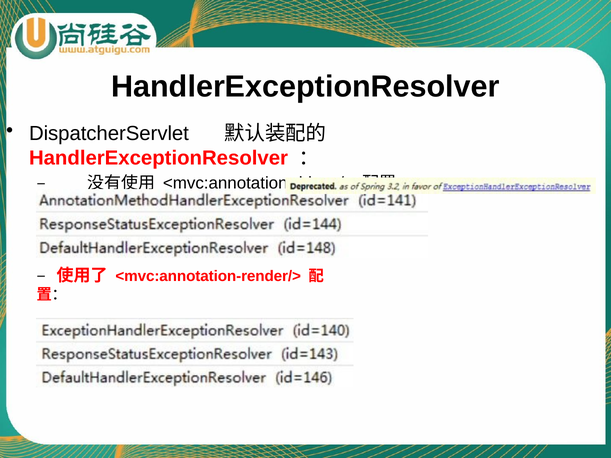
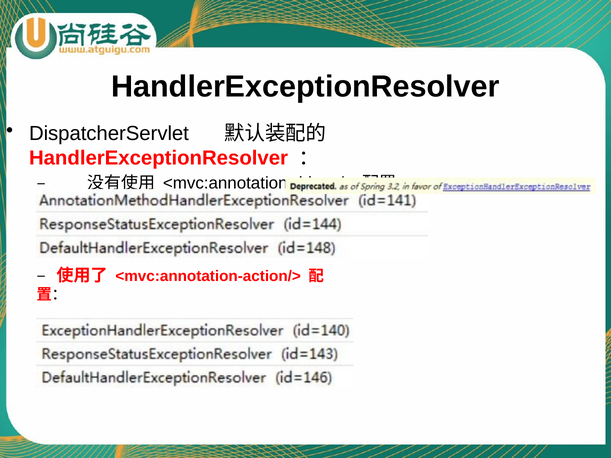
<mvc:annotation-render/>: <mvc:annotation-render/> -> <mvc:annotation-action/>
